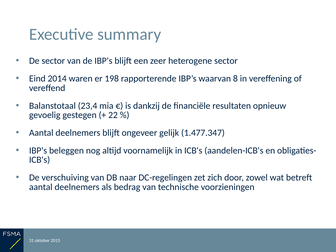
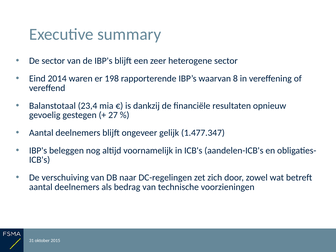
22: 22 -> 27
